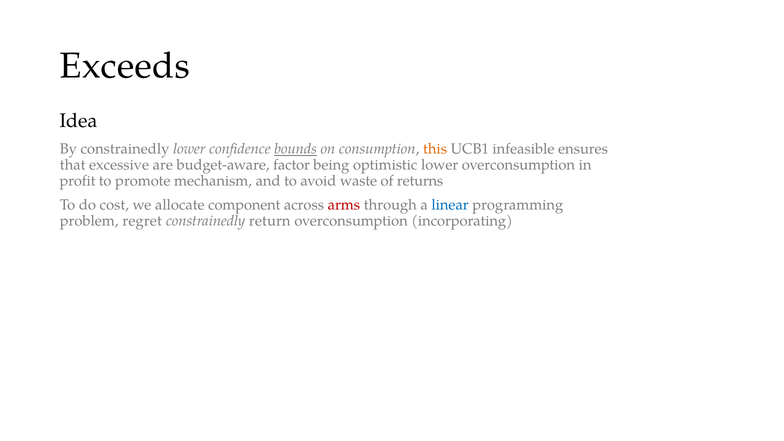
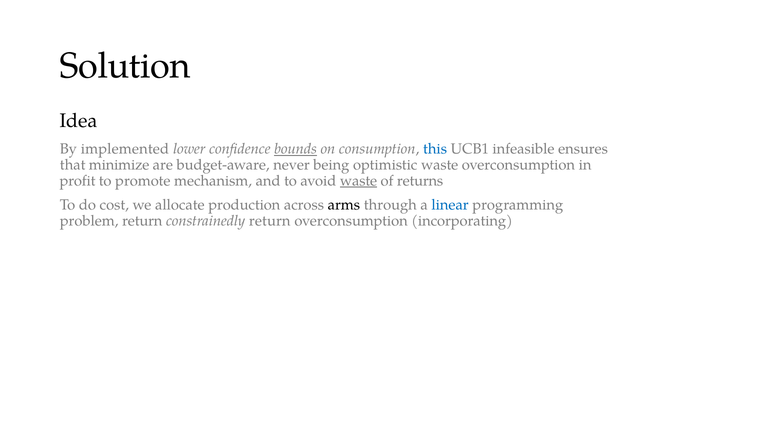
Exceeds: Exceeds -> Solution
By constrainedly: constrainedly -> implemented
this colour: orange -> blue
excessive: excessive -> minimize
factor: factor -> never
optimistic lower: lower -> waste
waste at (359, 181) underline: none -> present
component: component -> production
arms colour: red -> black
problem regret: regret -> return
